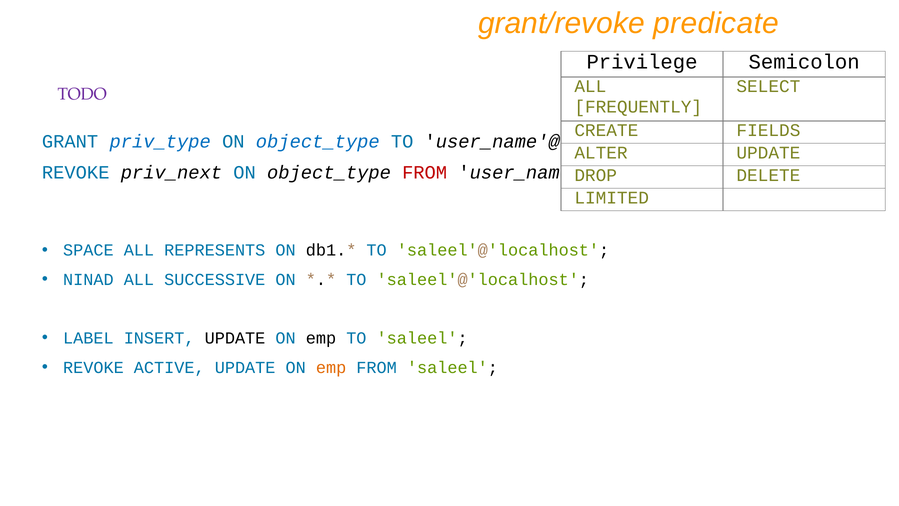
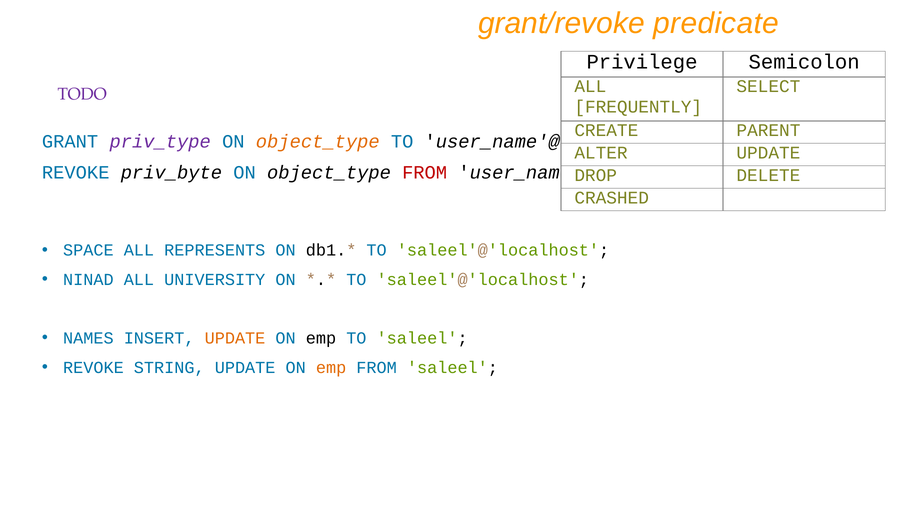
FIELDS: FIELDS -> PARENT
priv_type colour: blue -> purple
object_type at (318, 141) colour: blue -> orange
priv_next: priv_next -> priv_byte
LIMITED: LIMITED -> CRASHED
SUCCESSIVE: SUCCESSIVE -> UNIVERSITY
LABEL: LABEL -> NAMES
UPDATE at (235, 338) colour: black -> orange
ACTIVE: ACTIVE -> STRING
